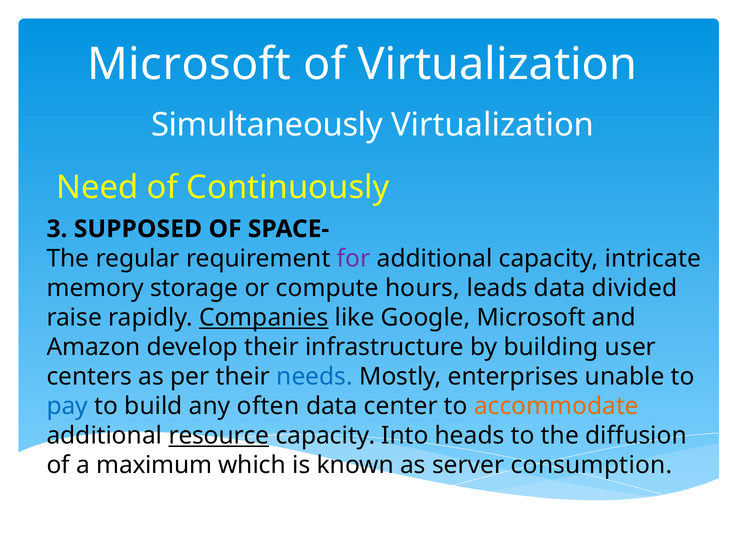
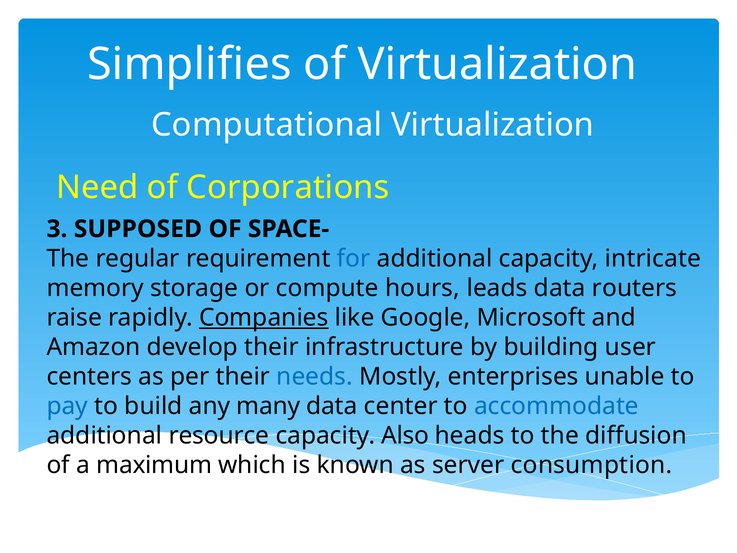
Microsoft at (189, 65): Microsoft -> Simplifies
Simultaneously: Simultaneously -> Computational
Continuously: Continuously -> Corporations
for colour: purple -> blue
divided: divided -> routers
often: often -> many
accommodate colour: orange -> blue
resource underline: present -> none
Into: Into -> Also
